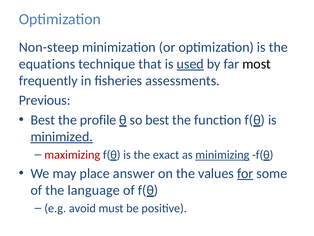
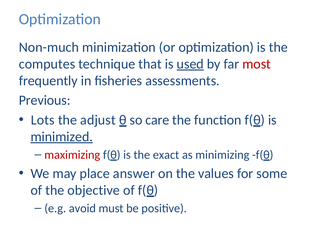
Non-steep: Non-steep -> Non-much
equations: equations -> computes
most colour: black -> red
Best at (43, 120): Best -> Lots
profile: profile -> adjust
so best: best -> care
minimizing underline: present -> none
for underline: present -> none
language: language -> objective
